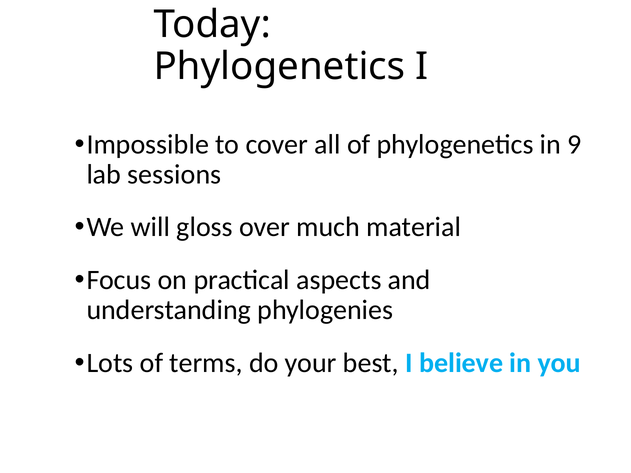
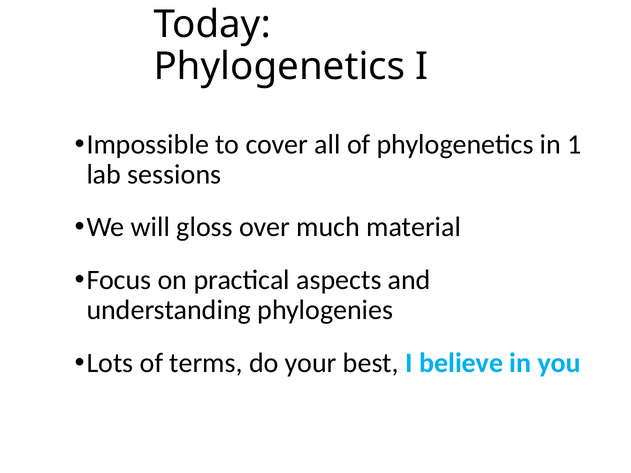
9: 9 -> 1
